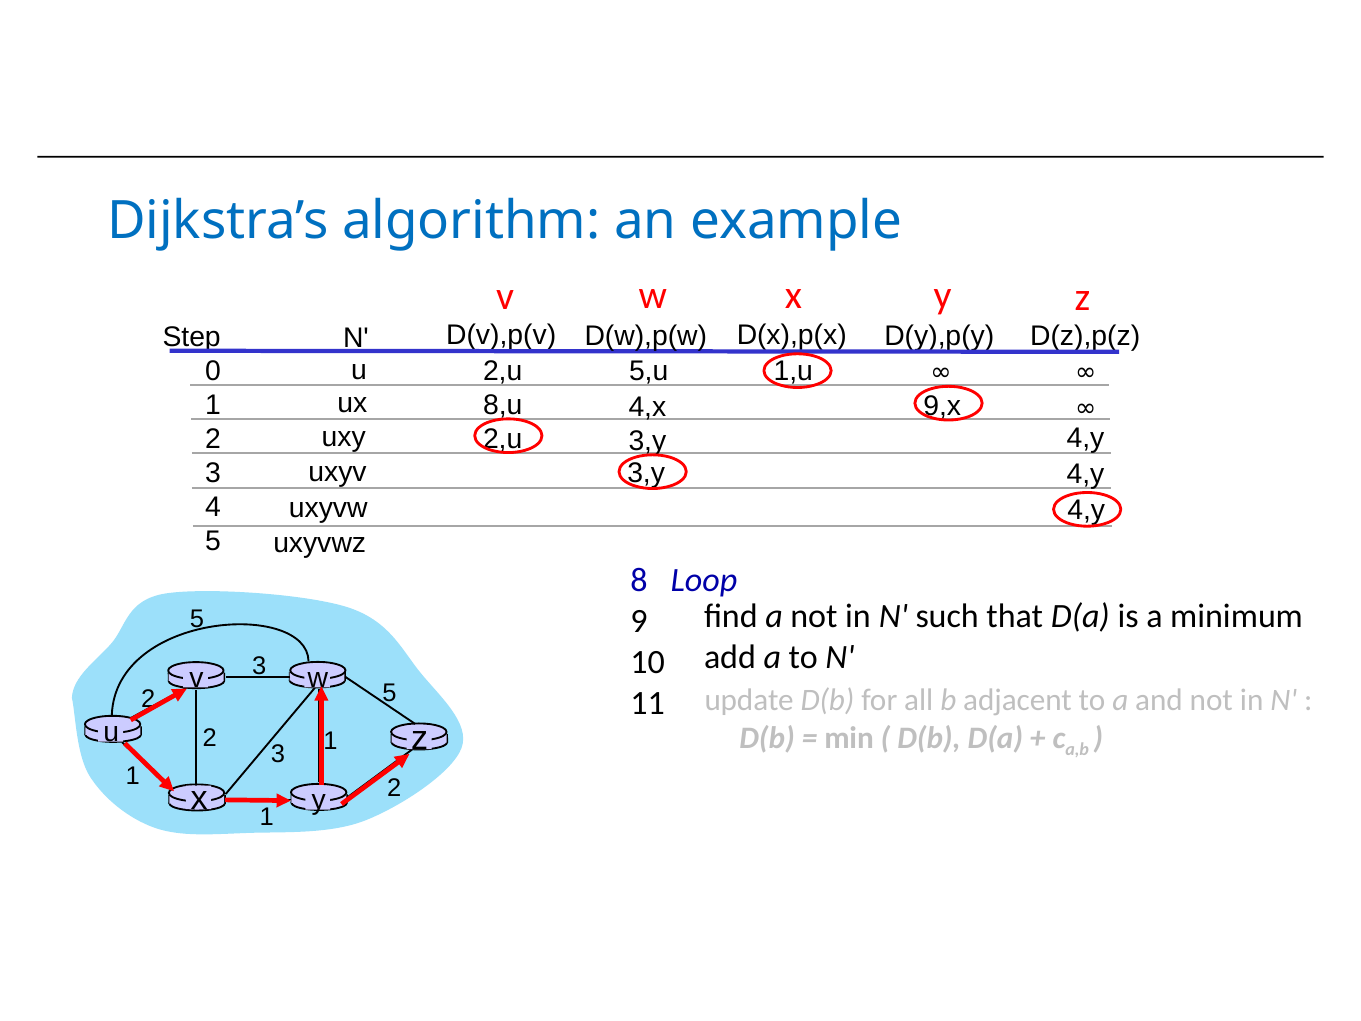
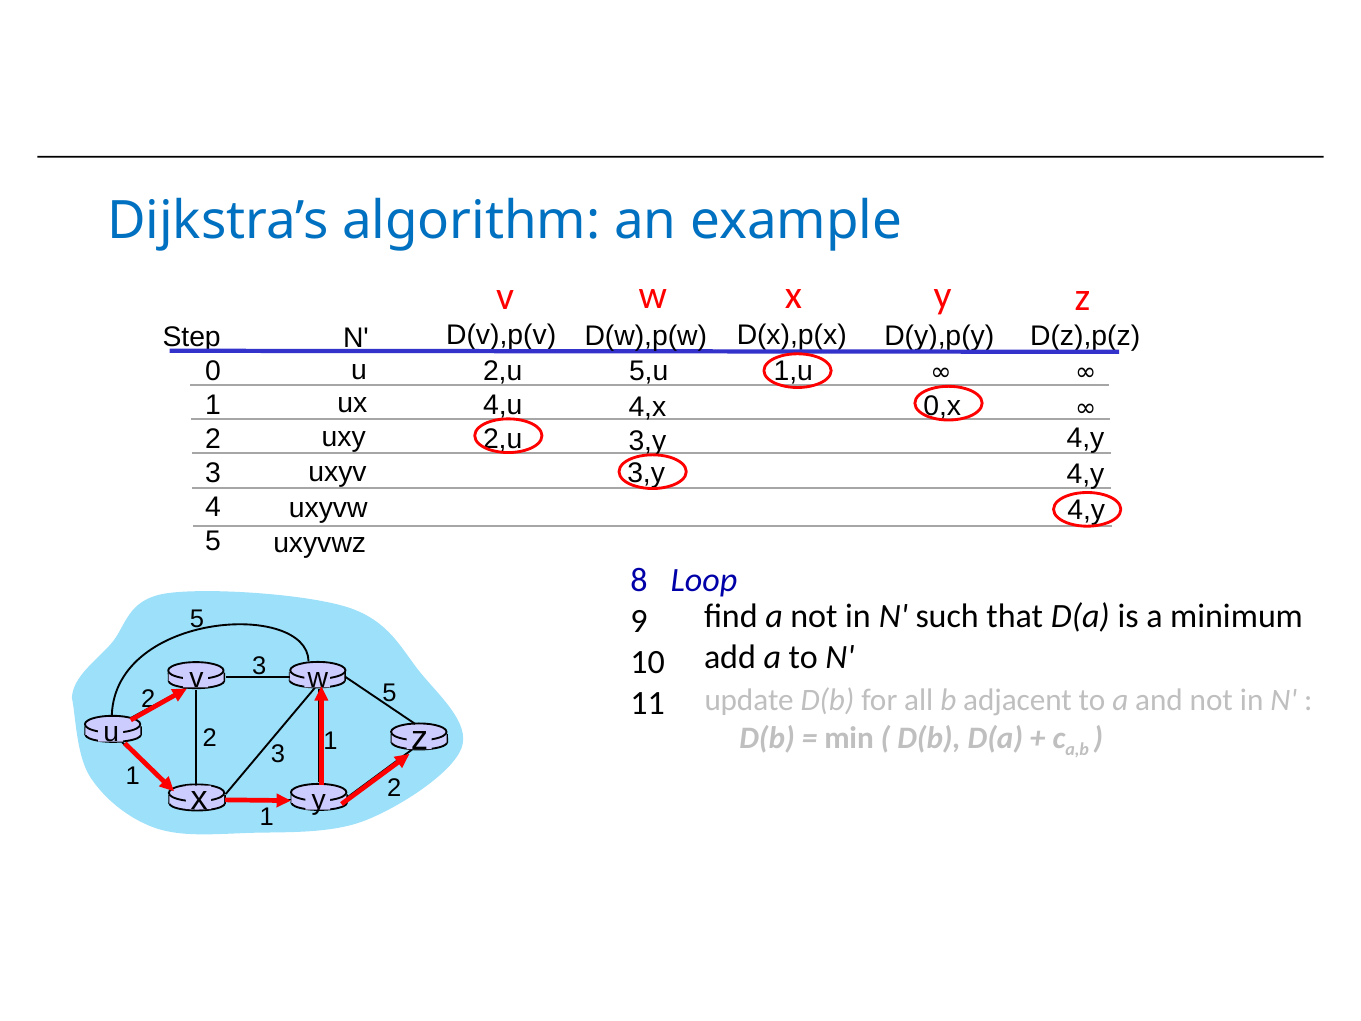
8,u: 8,u -> 4,u
9,x: 9,x -> 0,x
